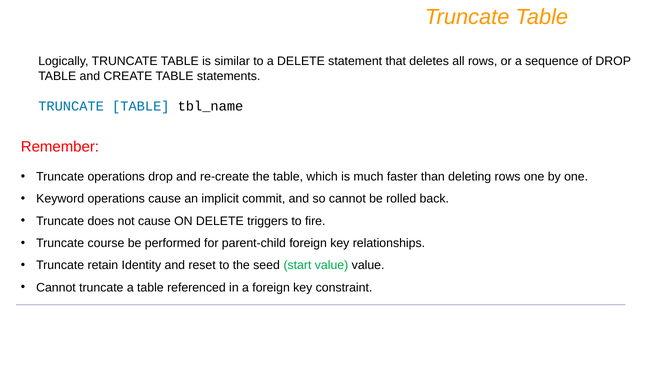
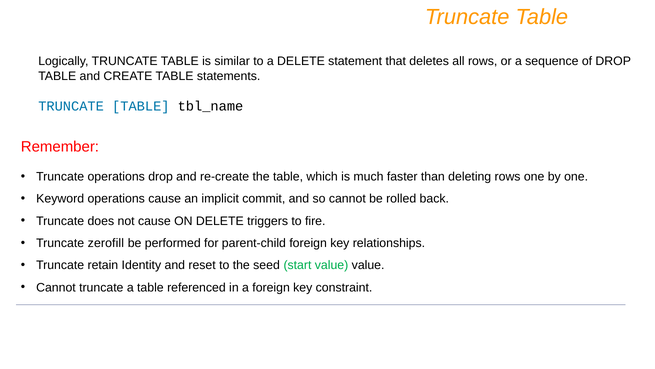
course: course -> zerofill
